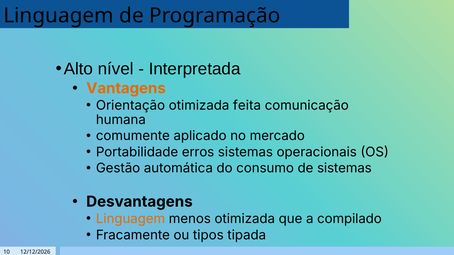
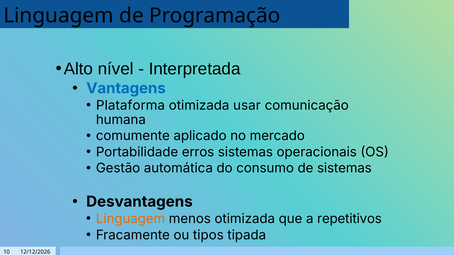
Vantagens colour: orange -> blue
Orientação: Orientação -> Plataforma
feita: feita -> usar
compilado: compilado -> repetitivos
